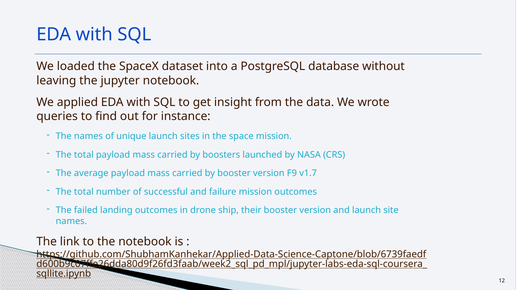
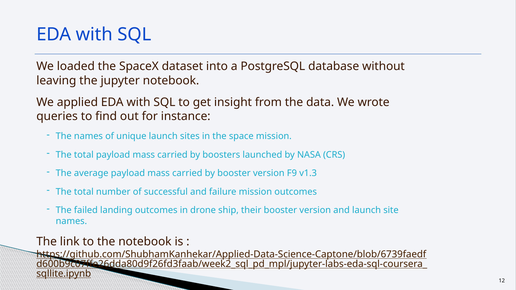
v1.7: v1.7 -> v1.3
